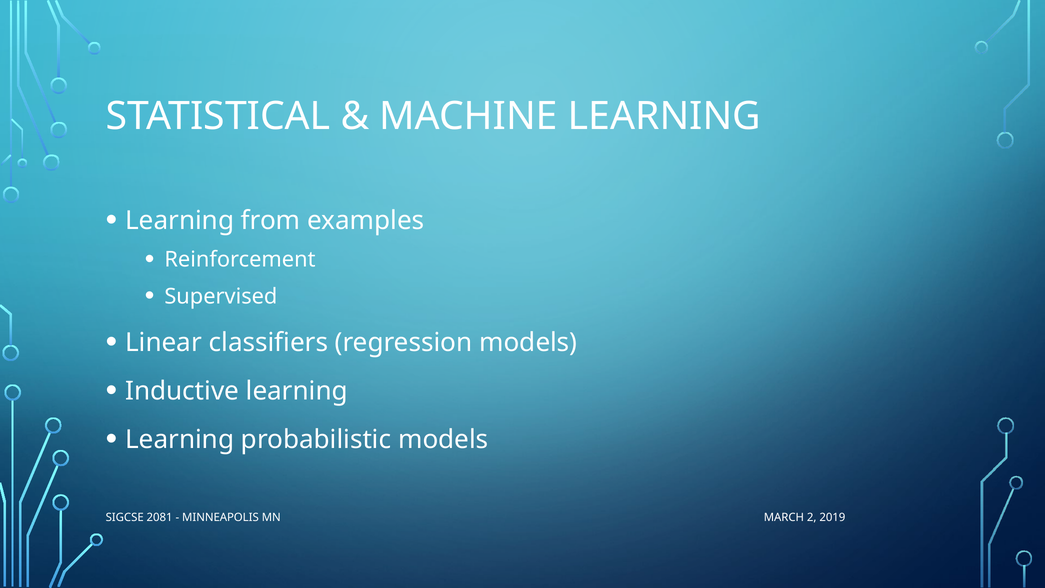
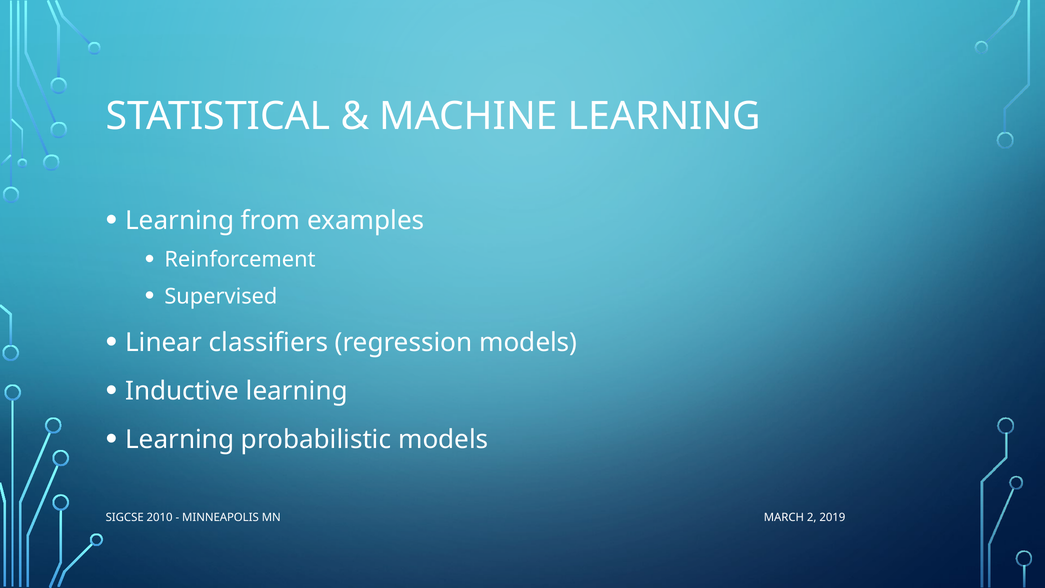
2081: 2081 -> 2010
